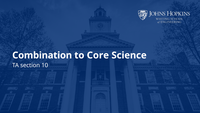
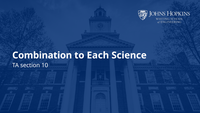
Core: Core -> Each
